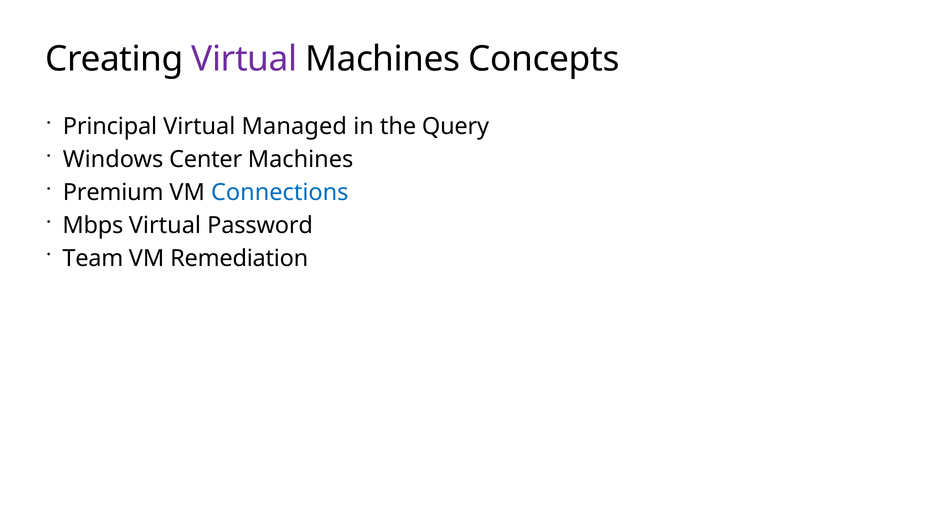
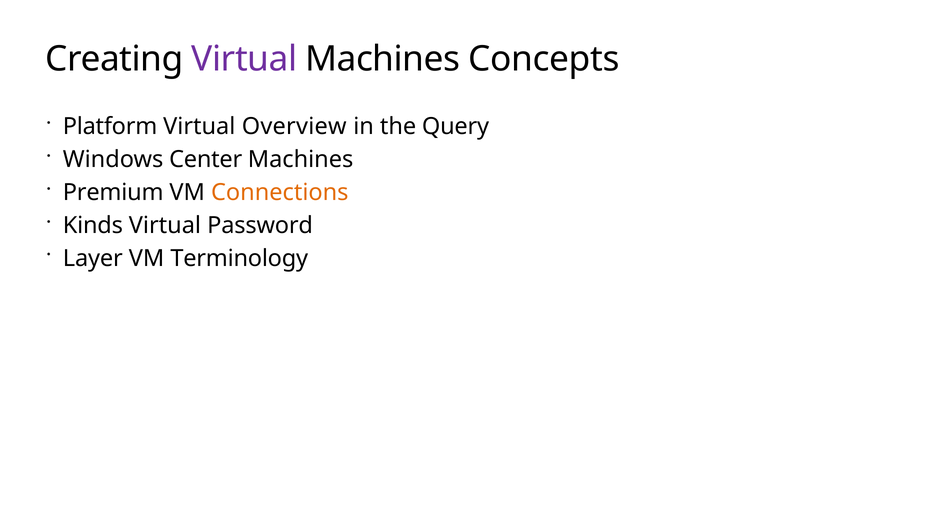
Principal: Principal -> Platform
Managed: Managed -> Overview
Connections colour: blue -> orange
Mbps: Mbps -> Kinds
Team: Team -> Layer
Remediation: Remediation -> Terminology
